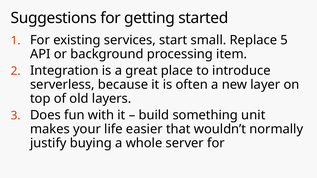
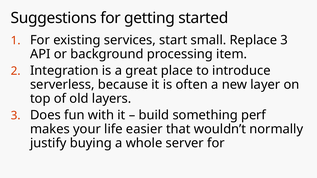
Replace 5: 5 -> 3
unit: unit -> perf
